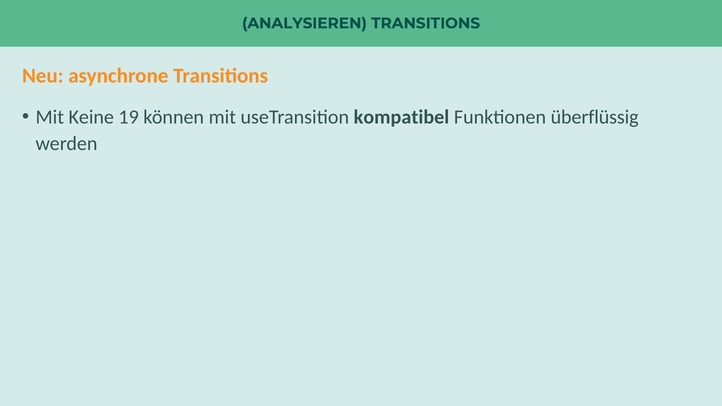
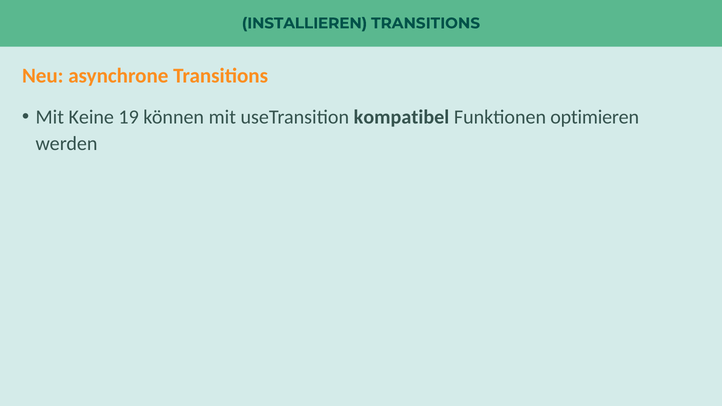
ANALYSIEREN: ANALYSIEREN -> INSTALLIEREN
überflüssig: überflüssig -> optimieren
